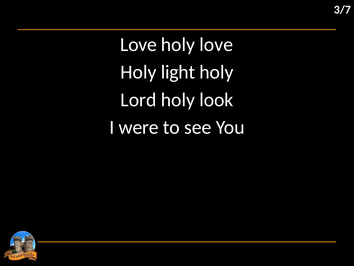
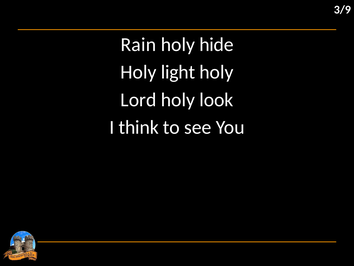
3/7: 3/7 -> 3/9
Love at (139, 45): Love -> Rain
holy love: love -> hide
were: were -> think
